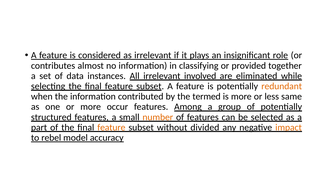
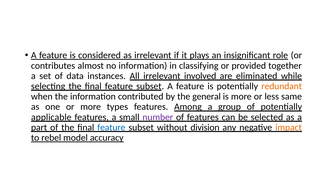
termed: termed -> general
occur: occur -> types
structured: structured -> applicable
number colour: orange -> purple
feature at (111, 127) colour: orange -> blue
divided: divided -> division
